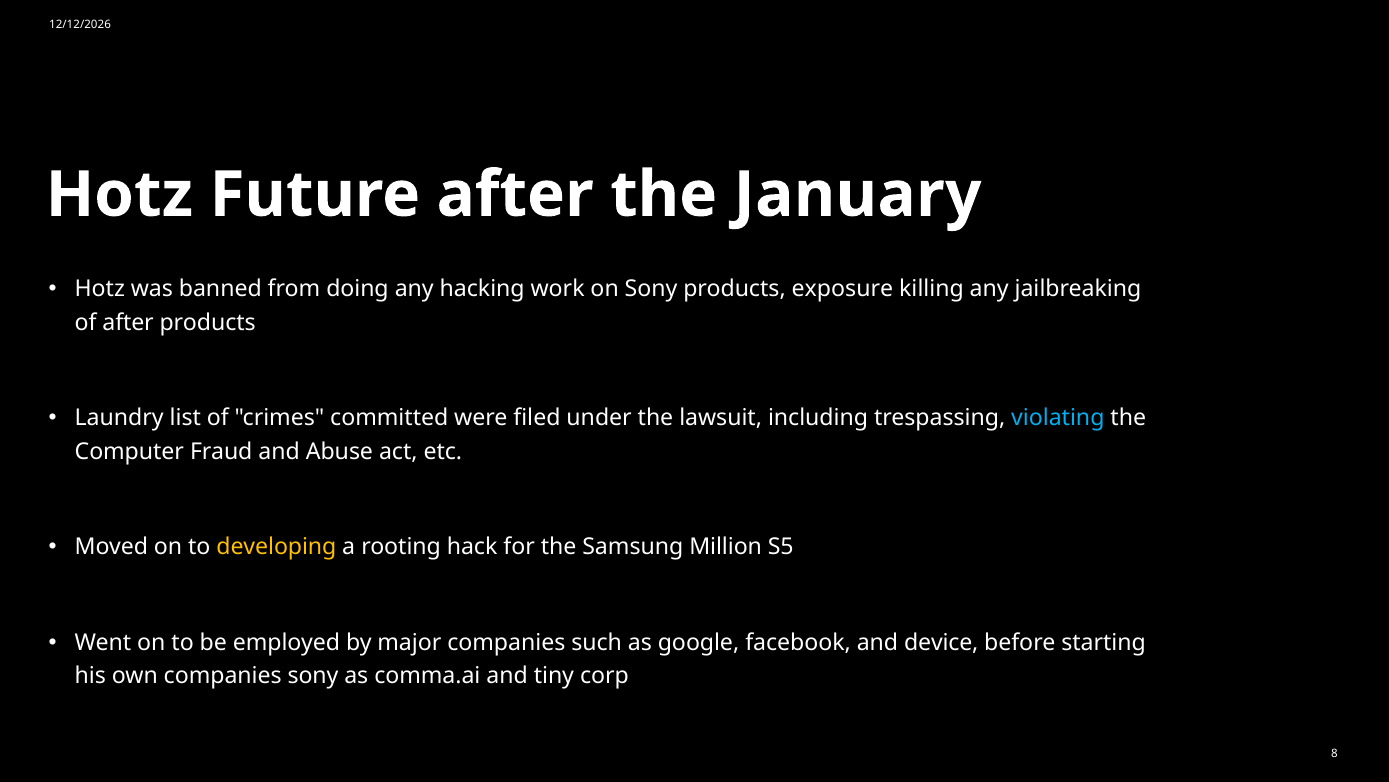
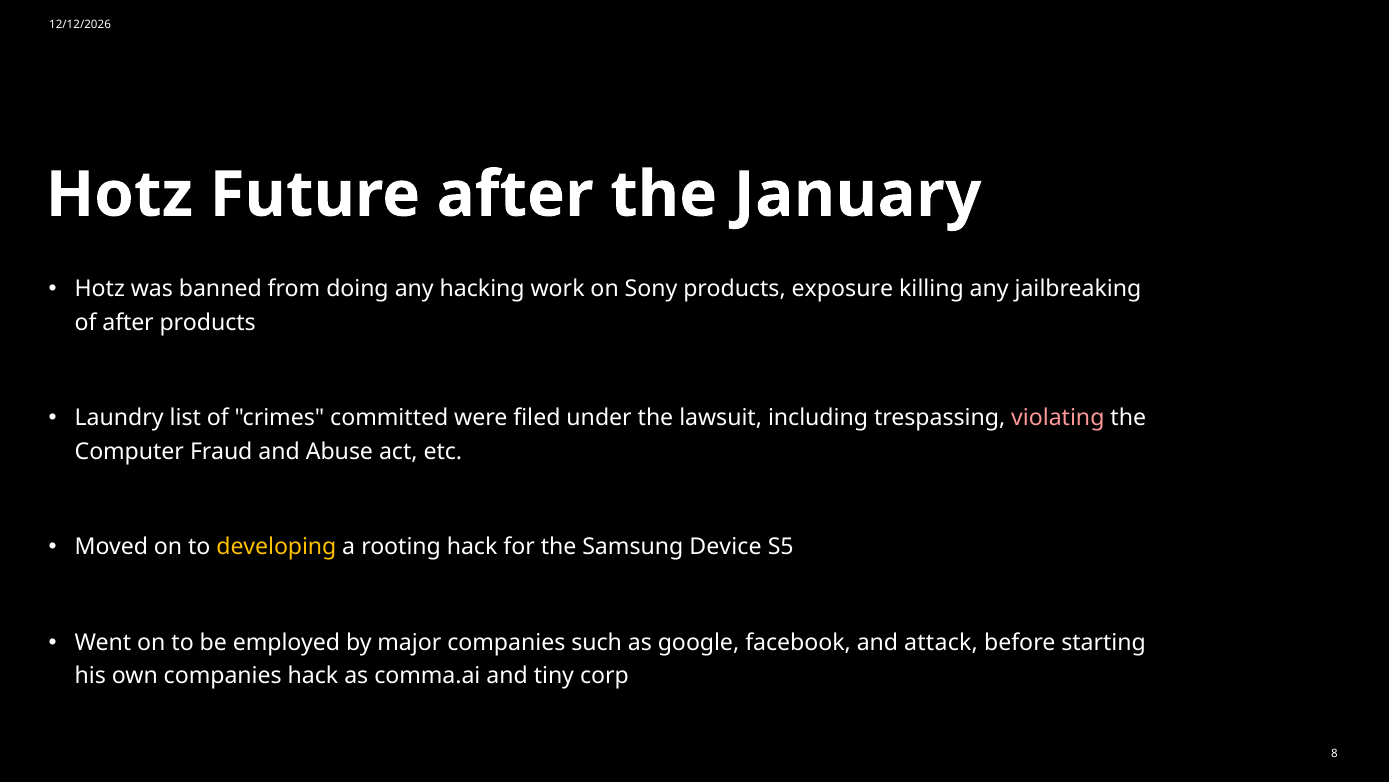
violating colour: light blue -> pink
Million: Million -> Device
device: device -> attack
companies sony: sony -> hack
